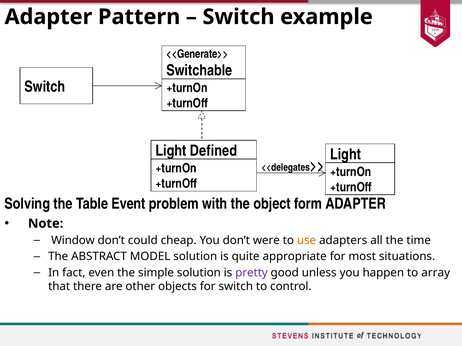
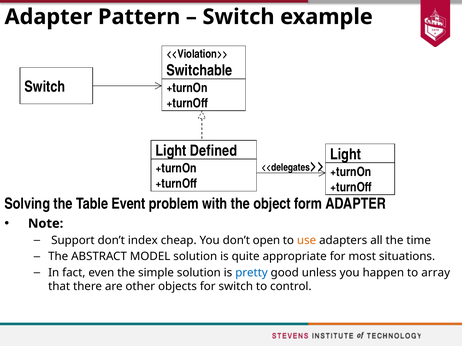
<<Generate>>: <<Generate>> -> <<Violation>>
Window: Window -> Support
could: could -> index
were: were -> open
pretty colour: purple -> blue
